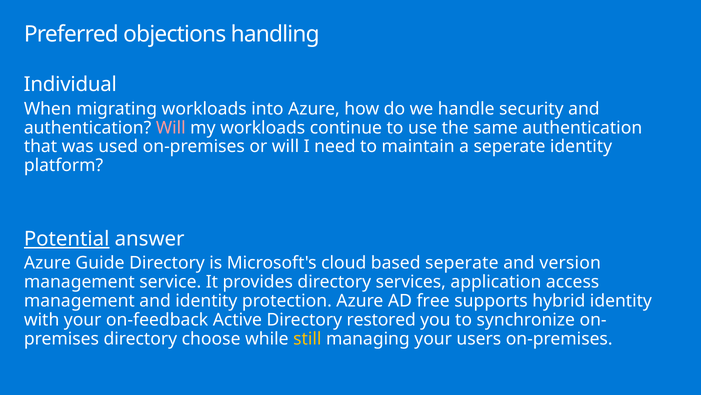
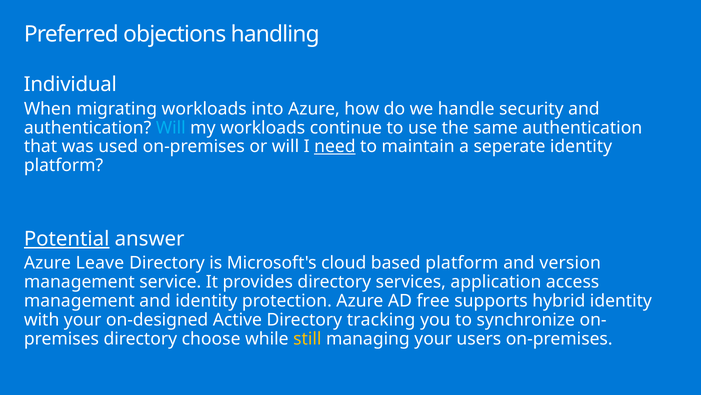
Will at (171, 127) colour: pink -> light blue
need underline: none -> present
Guide: Guide -> Leave
based seperate: seperate -> platform
on-feedback: on-feedback -> on-designed
restored: restored -> tracking
